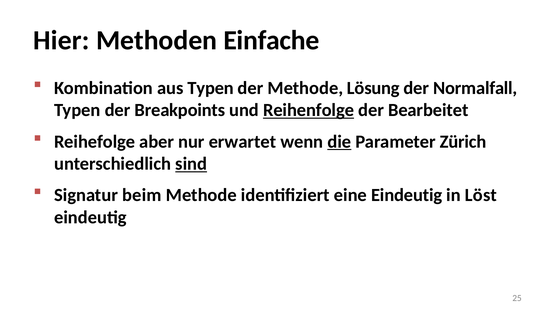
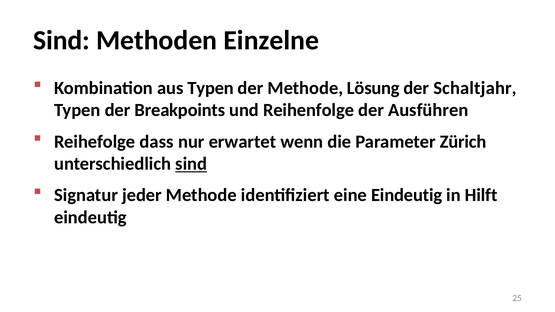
Hier at (61, 40): Hier -> Sind
Einfache: Einfache -> Einzelne
Normalfall: Normalfall -> Schaltjahr
Reihenfolge underline: present -> none
Bearbeitet: Bearbeitet -> Ausführen
aber: aber -> dass
die underline: present -> none
beim: beim -> jeder
Löst: Löst -> Hilft
